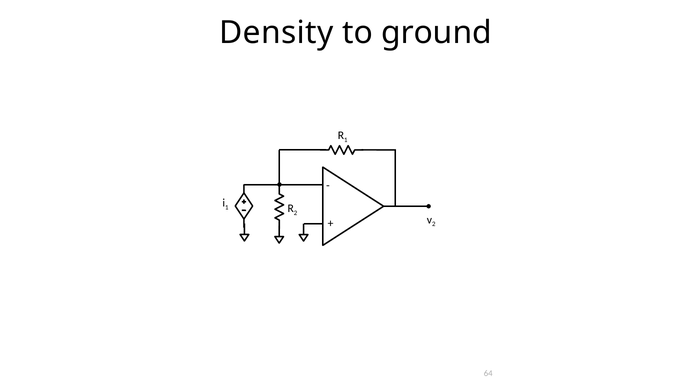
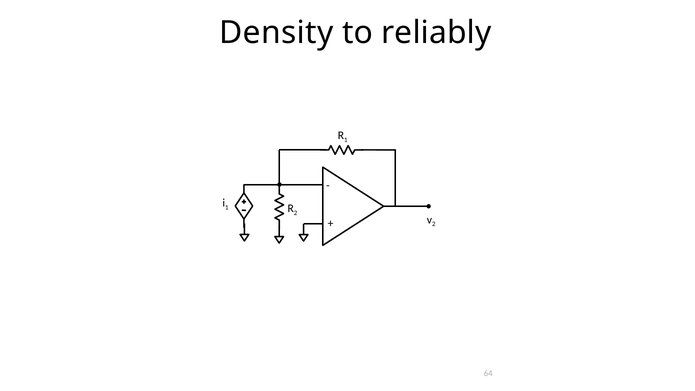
ground: ground -> reliably
